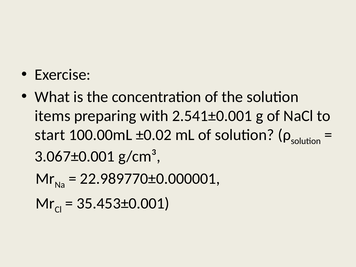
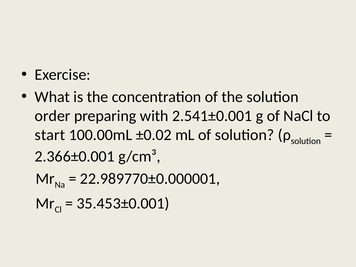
items: items -> order
3.067±0.001: 3.067±0.001 -> 2.366±0.001
